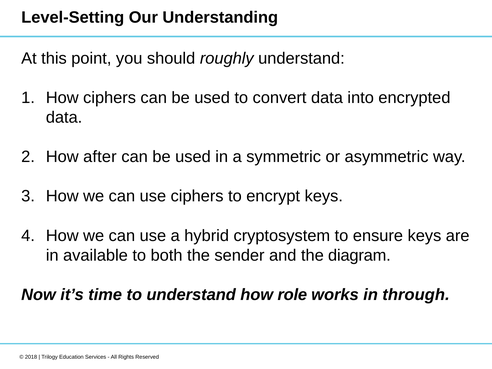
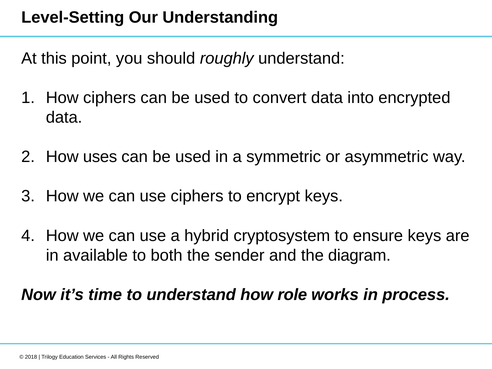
after: after -> uses
through: through -> process
